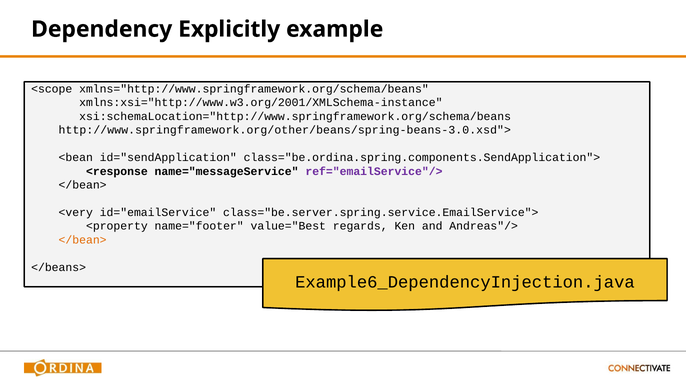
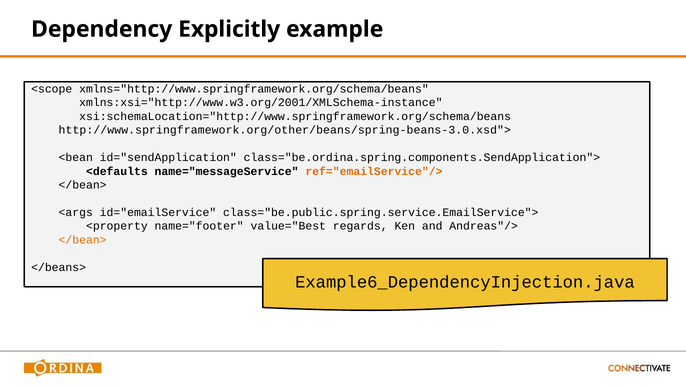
<response: <response -> <defaults
ref="emailService"/> colour: purple -> orange
<very: <very -> <args
class="be.server.spring.service.EmailService">: class="be.server.spring.service.EmailService"> -> class="be.public.spring.service.EmailService">
